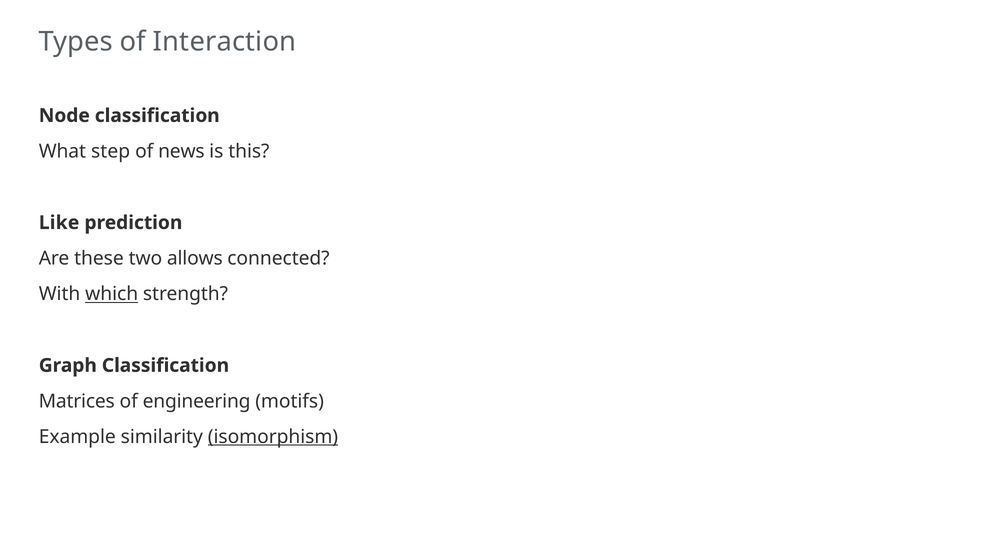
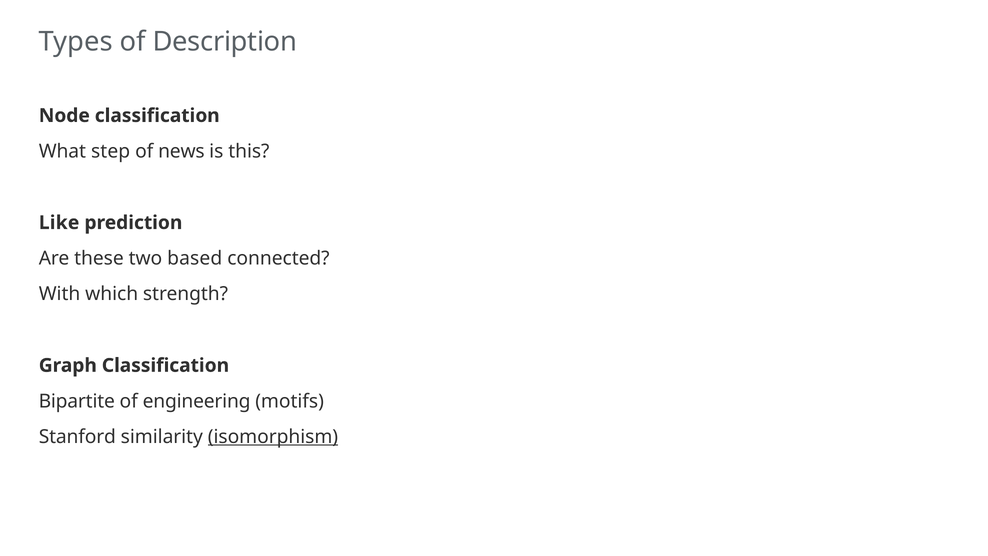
Interaction: Interaction -> Description
allows: allows -> based
which underline: present -> none
Matrices: Matrices -> Bipartite
Example: Example -> Stanford
